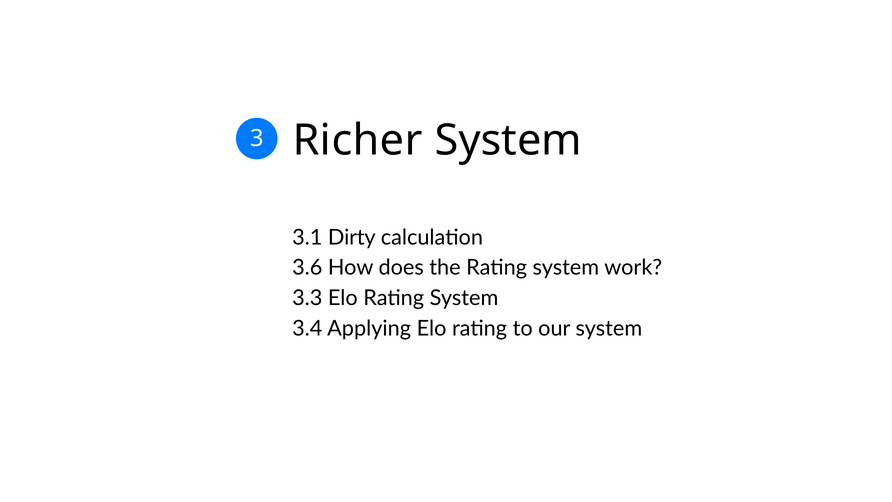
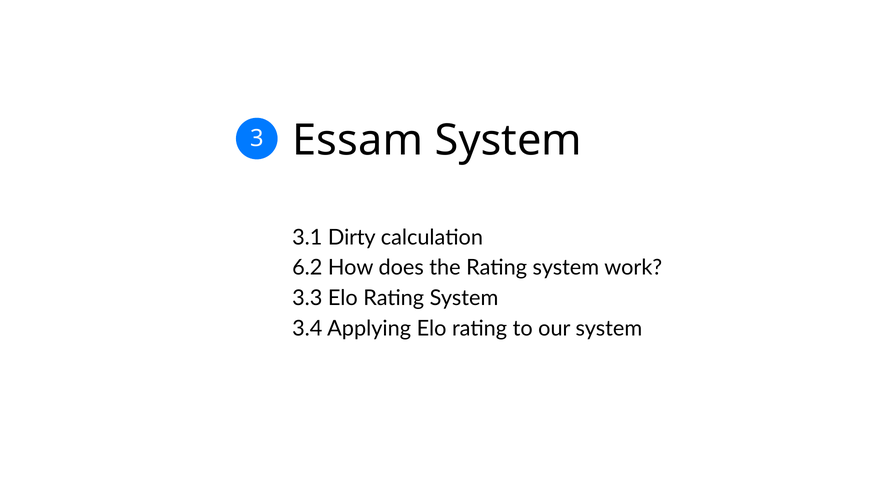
Richer: Richer -> Essam
3.6: 3.6 -> 6.2
